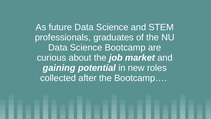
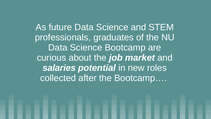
gaining: gaining -> salaries
